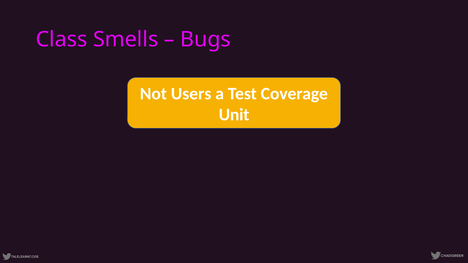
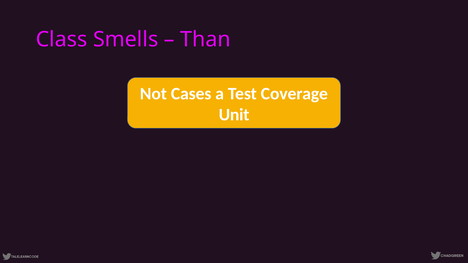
Bugs: Bugs -> Than
Users: Users -> Cases
